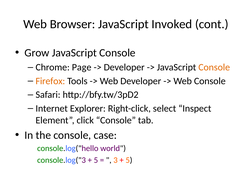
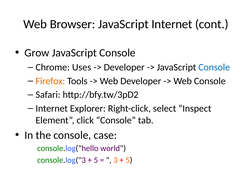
JavaScript Invoked: Invoked -> Internet
Page: Page -> Uses
Console at (214, 67) colour: orange -> blue
